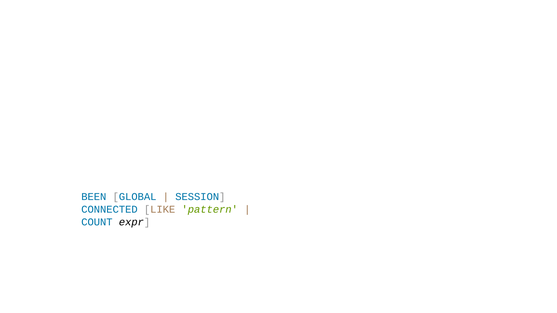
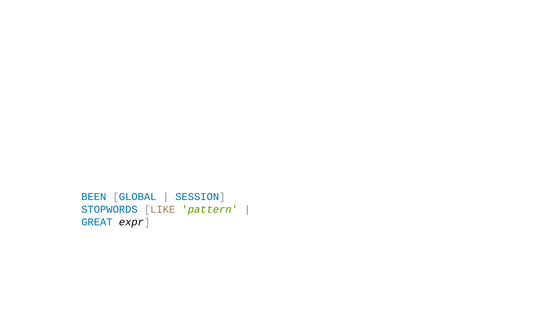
CONNECTED: CONNECTED -> STOPWORDS
COUNT: COUNT -> GREAT
